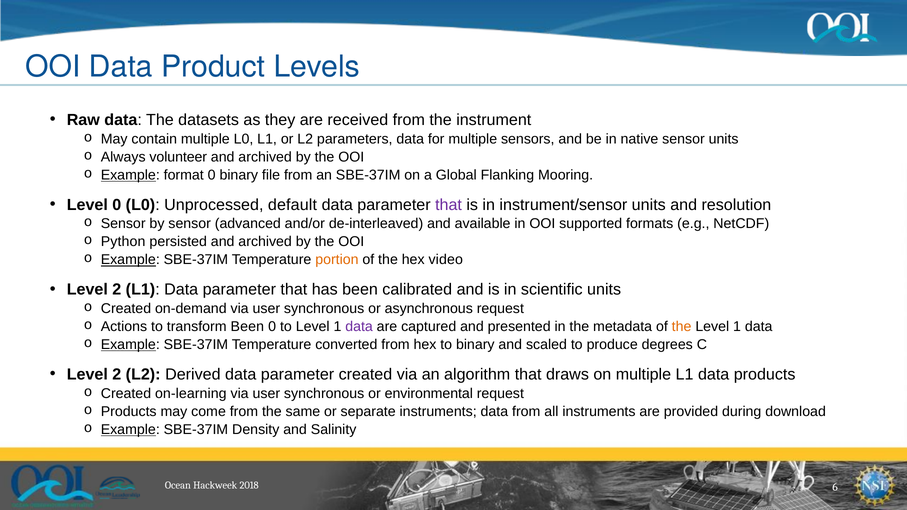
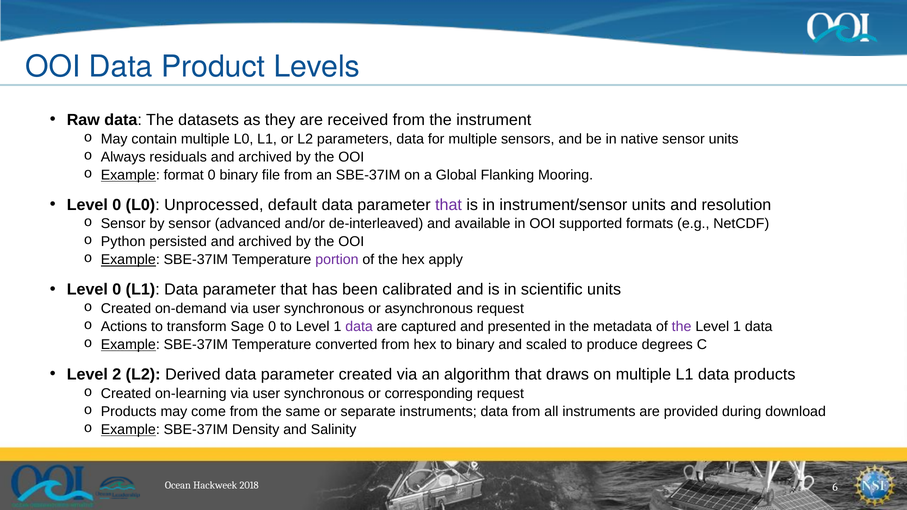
volunteer: volunteer -> residuals
portion colour: orange -> purple
video: video -> apply
2 at (117, 290): 2 -> 0
transform Been: Been -> Sage
the at (682, 327) colour: orange -> purple
environmental: environmental -> corresponding
